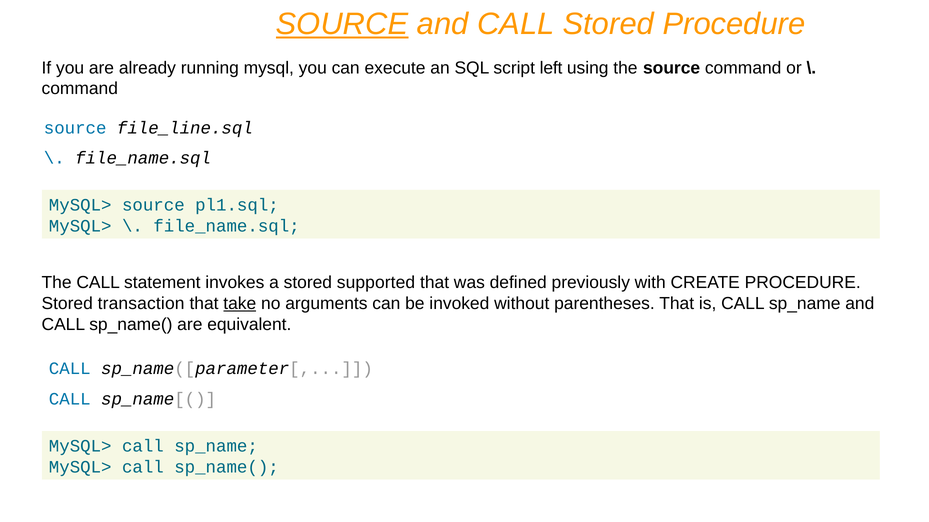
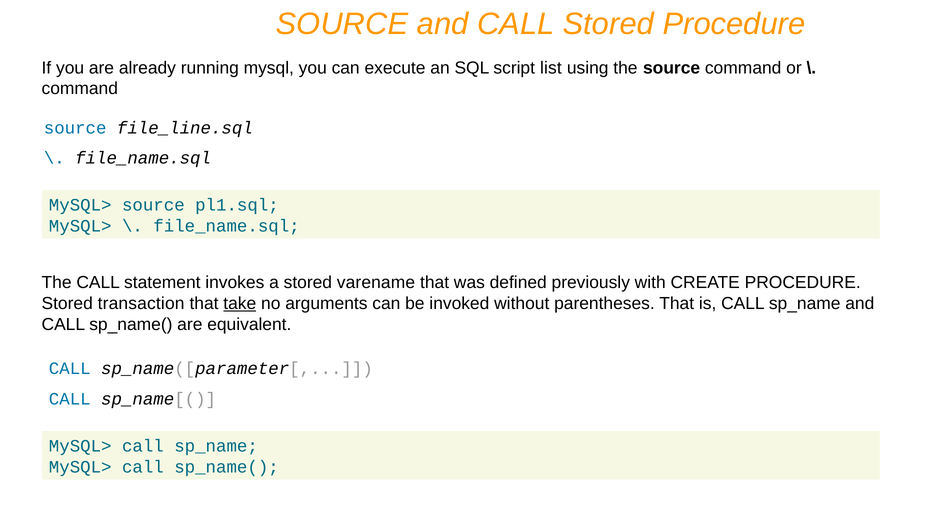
SOURCE at (342, 24) underline: present -> none
left: left -> list
supported: supported -> varename
